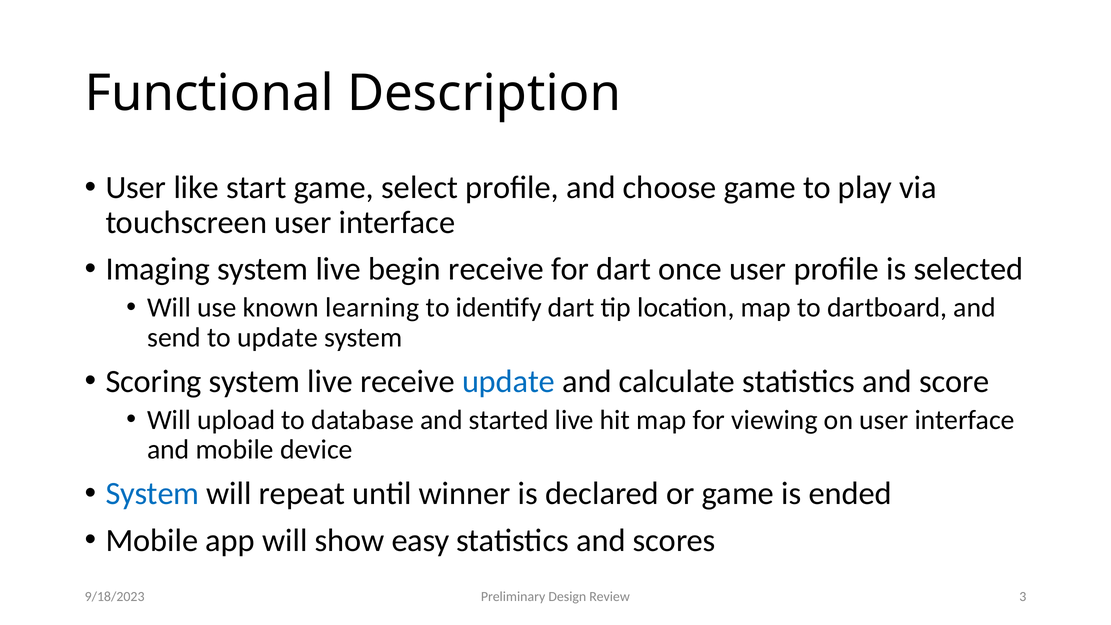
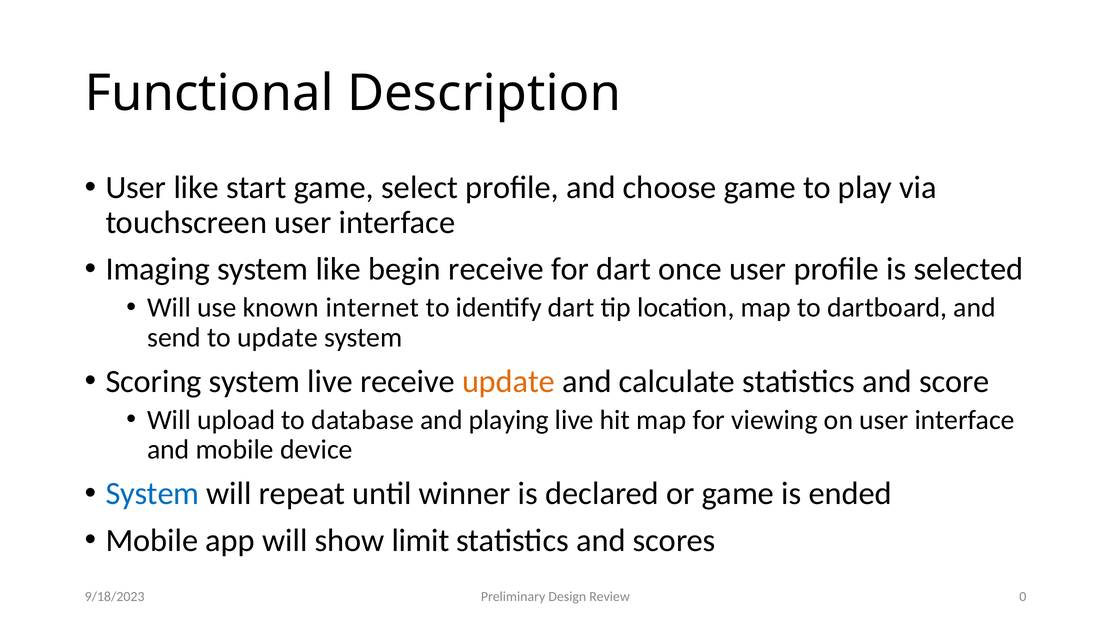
Imaging system live: live -> like
learning: learning -> internet
update at (508, 381) colour: blue -> orange
started: started -> playing
easy: easy -> limit
3: 3 -> 0
